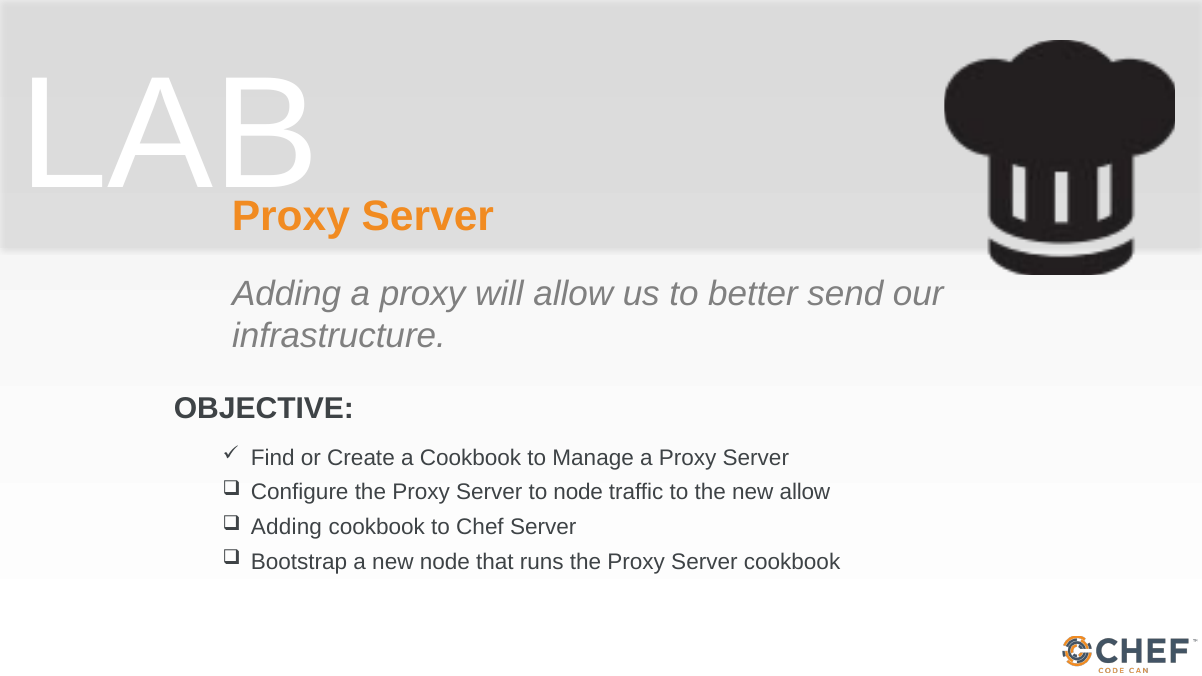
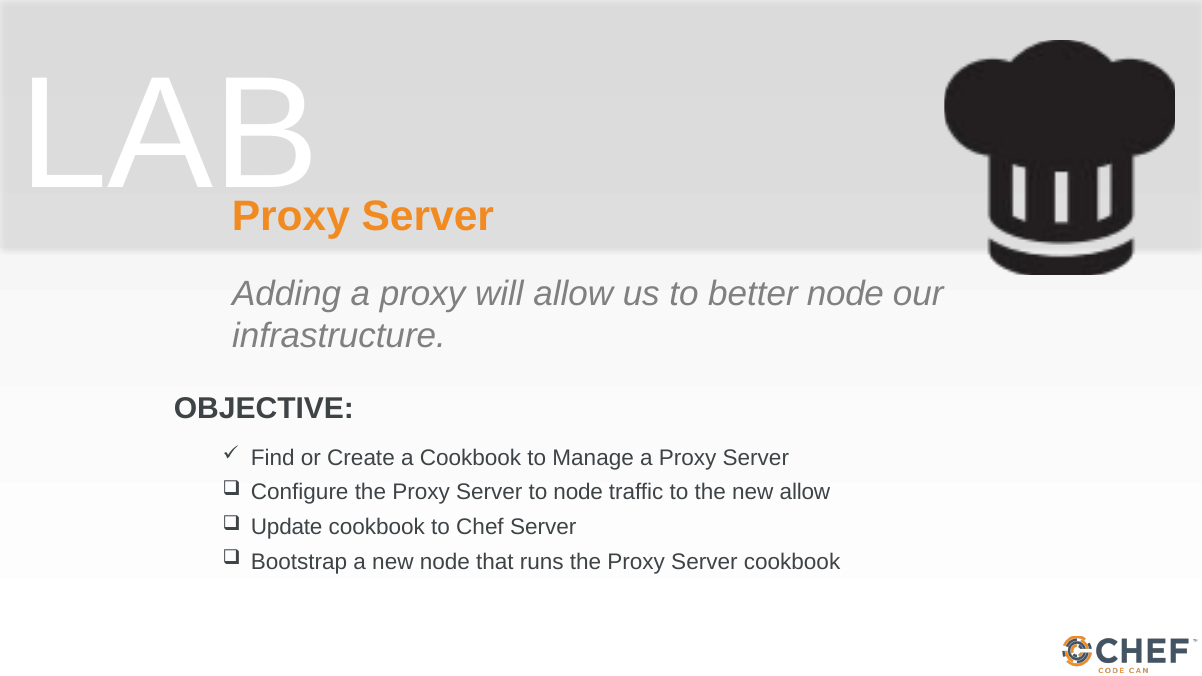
better send: send -> node
Adding at (286, 527): Adding -> Update
